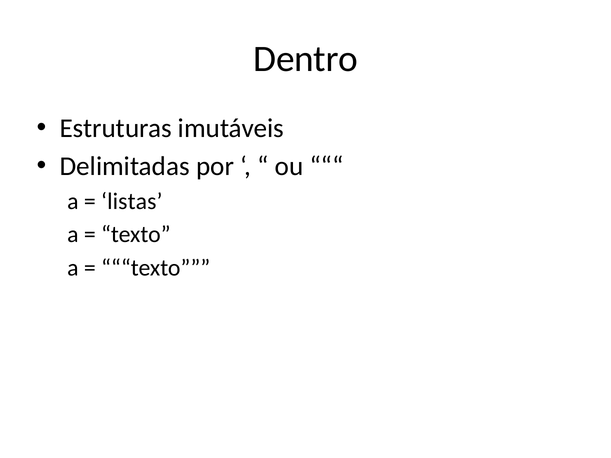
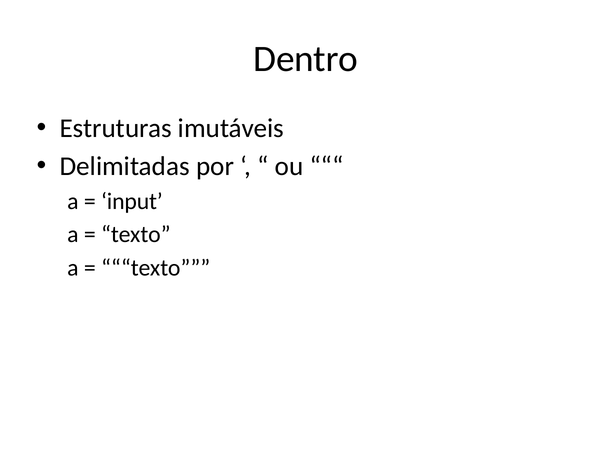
listas: listas -> input
